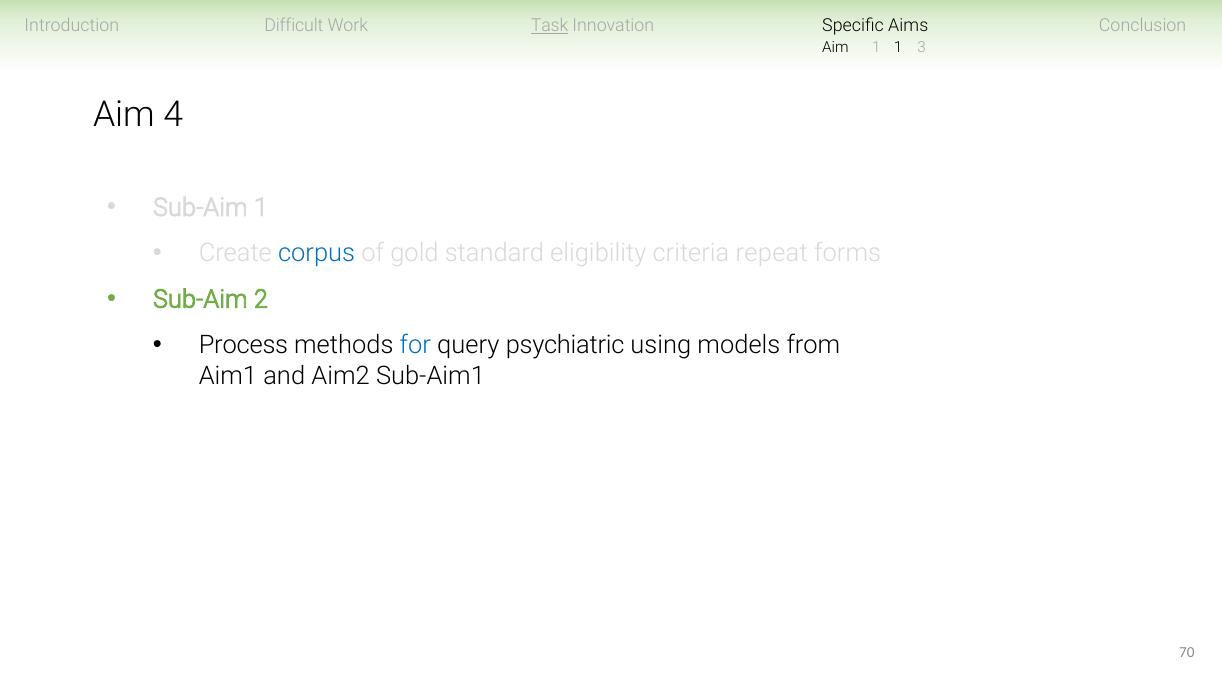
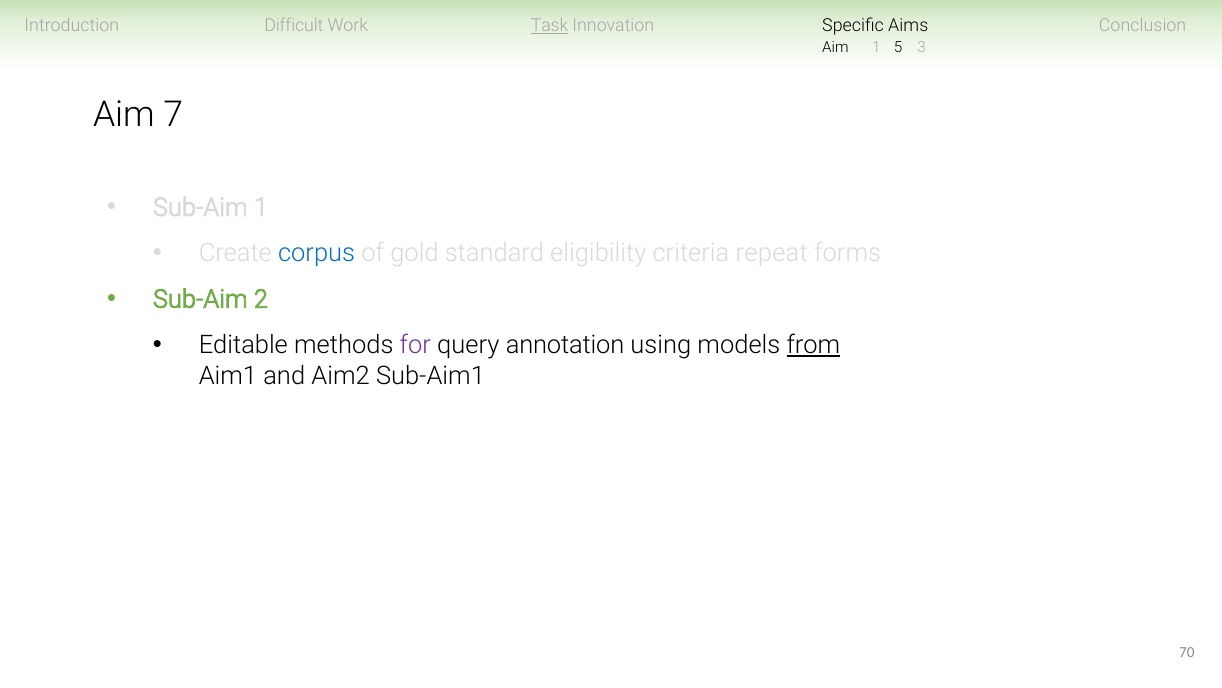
1 1: 1 -> 5
4: 4 -> 7
Process: Process -> Editable
for colour: blue -> purple
psychiatric: psychiatric -> annotation
from underline: none -> present
